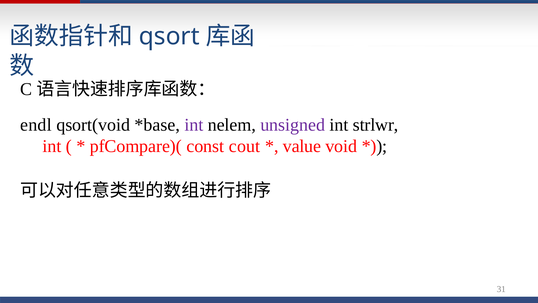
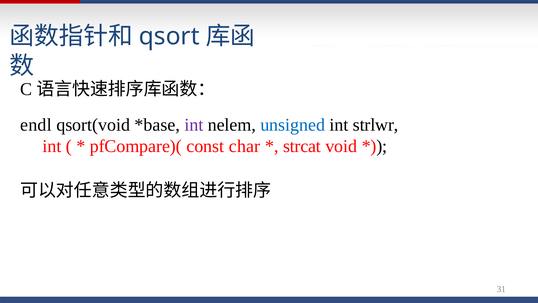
unsigned colour: purple -> blue
cout: cout -> char
value: value -> strcat
